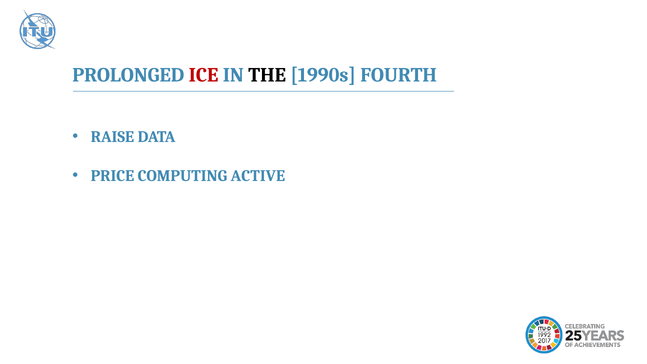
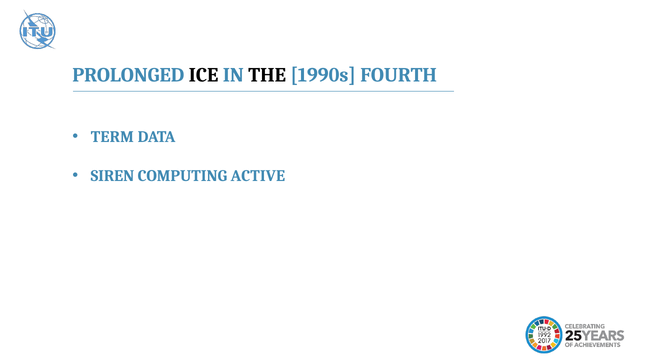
ICE colour: red -> black
RAISE: RAISE -> TERM
PRICE: PRICE -> SIREN
